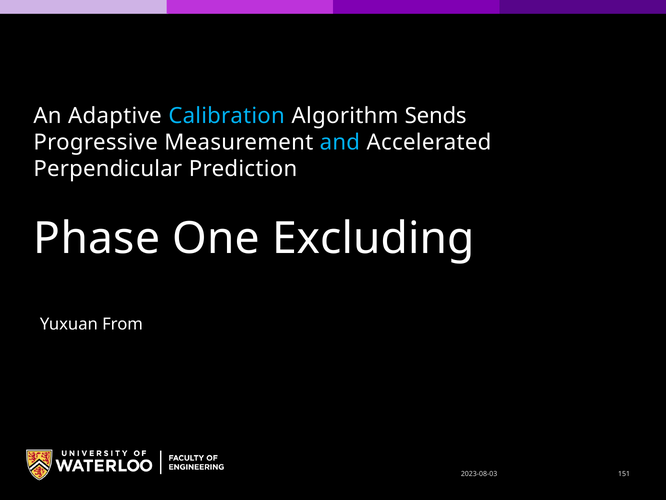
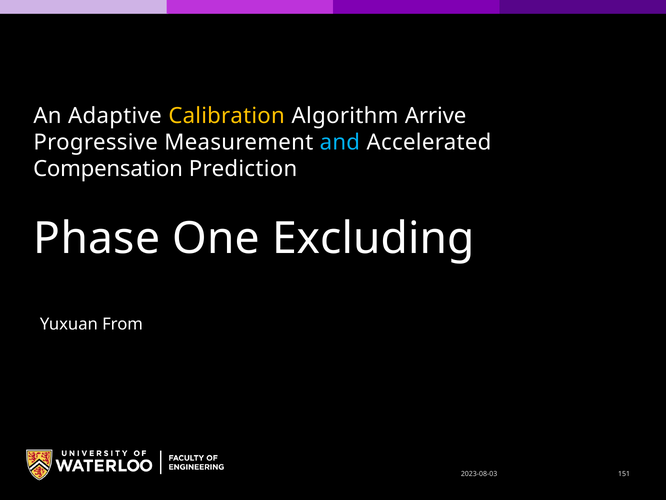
Calibration colour: light blue -> yellow
Sends: Sends -> Arrive
Perpendicular: Perpendicular -> Compensation
